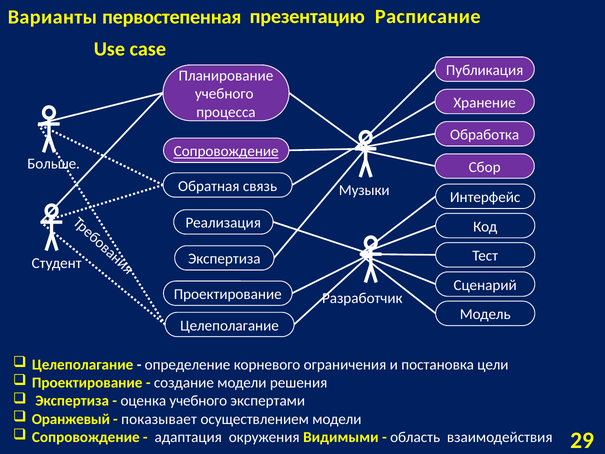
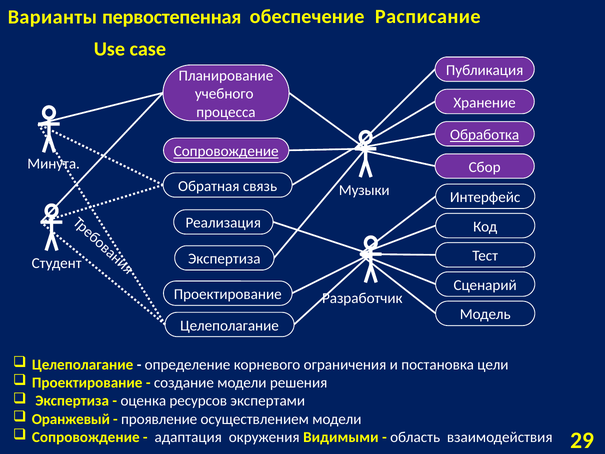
презентацию: презентацию -> обеспечение
Обработка underline: none -> present
Больше: Больше -> Минута
оценка учебного: учебного -> ресурсов
показывает: показывает -> проявление
